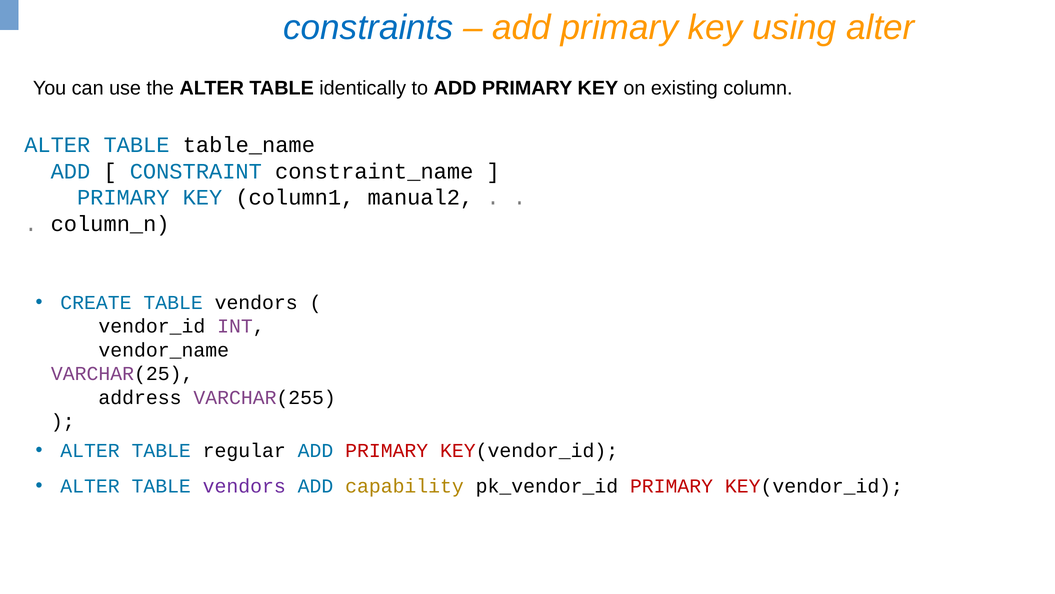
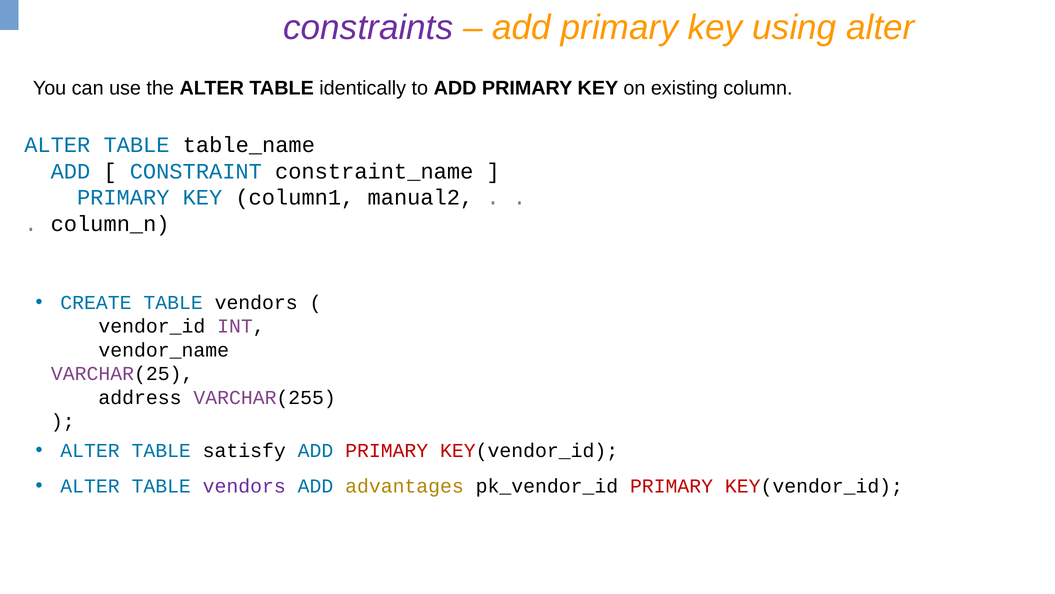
constraints colour: blue -> purple
regular: regular -> satisfy
capability: capability -> advantages
